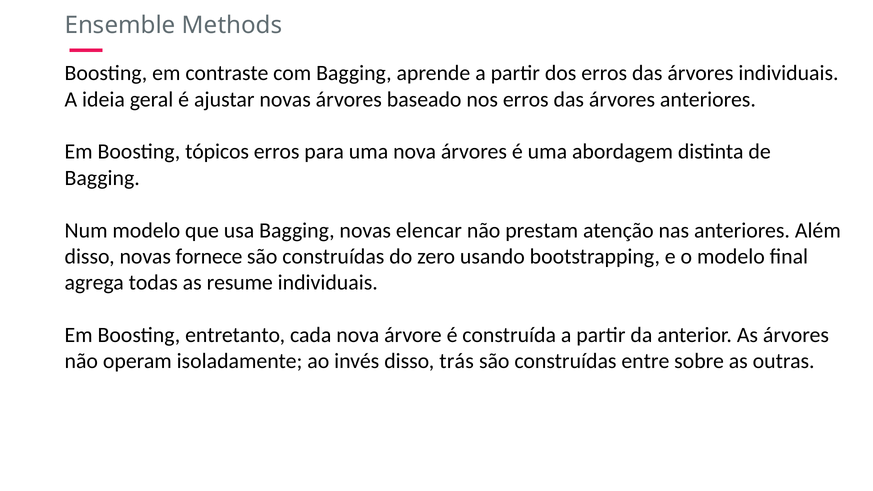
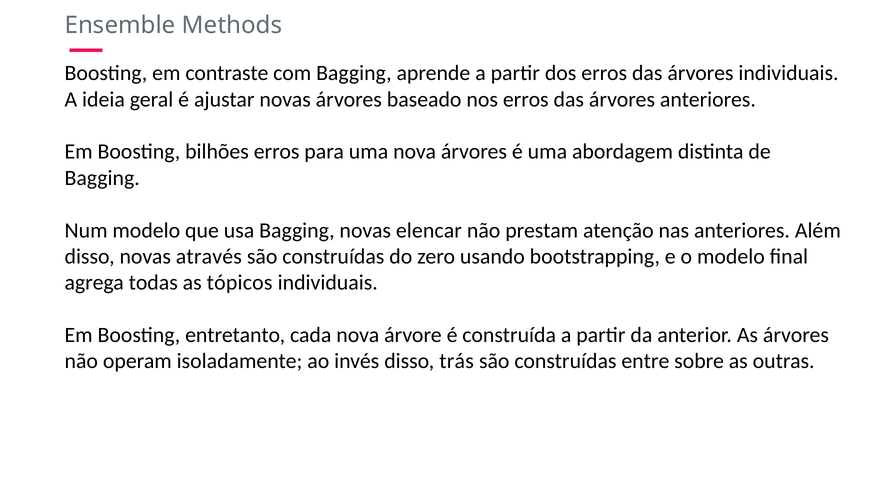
tópicos: tópicos -> bilhões
fornece: fornece -> através
resume: resume -> tópicos
